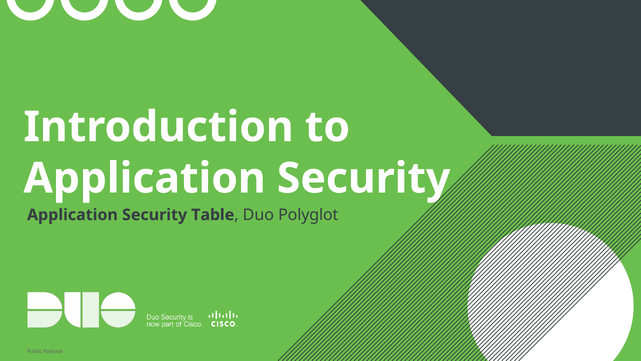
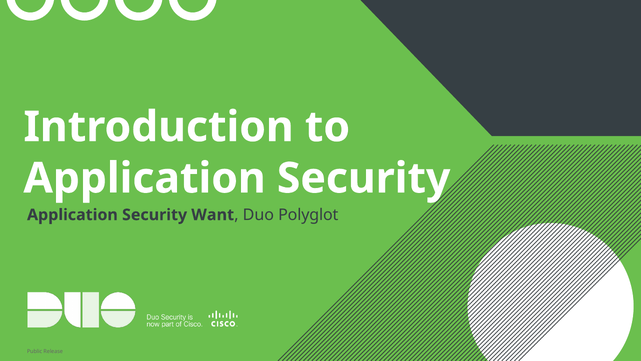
Table: Table -> Want
